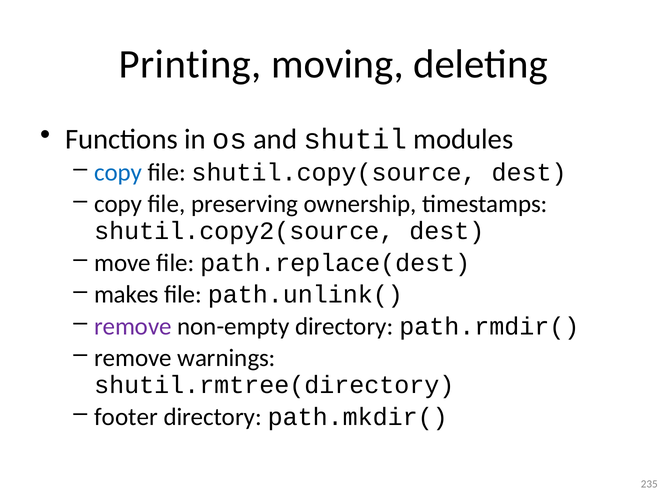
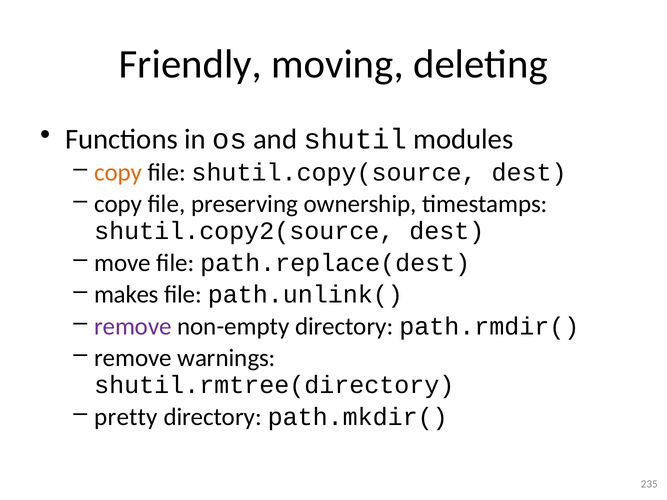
Printing: Printing -> Friendly
copy at (118, 173) colour: blue -> orange
footer: footer -> pretty
